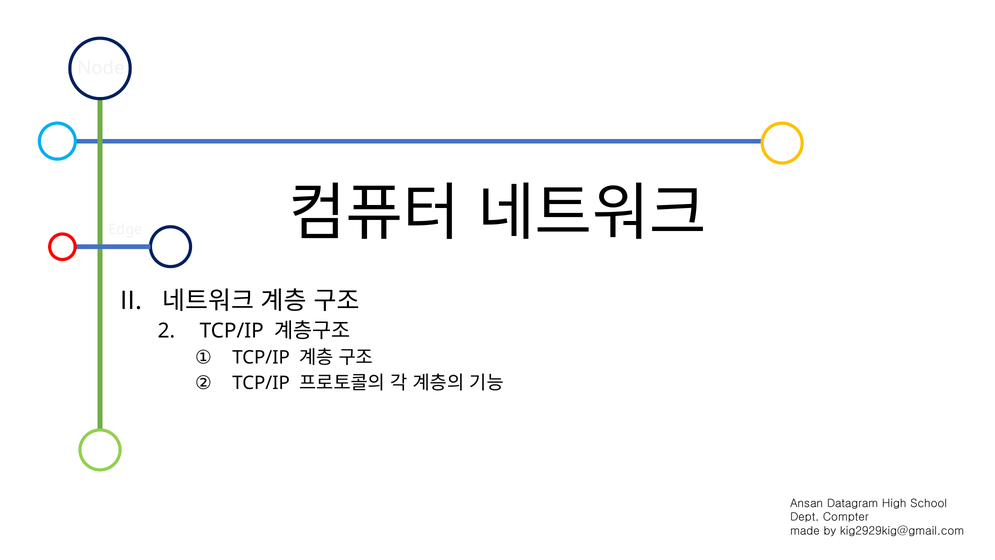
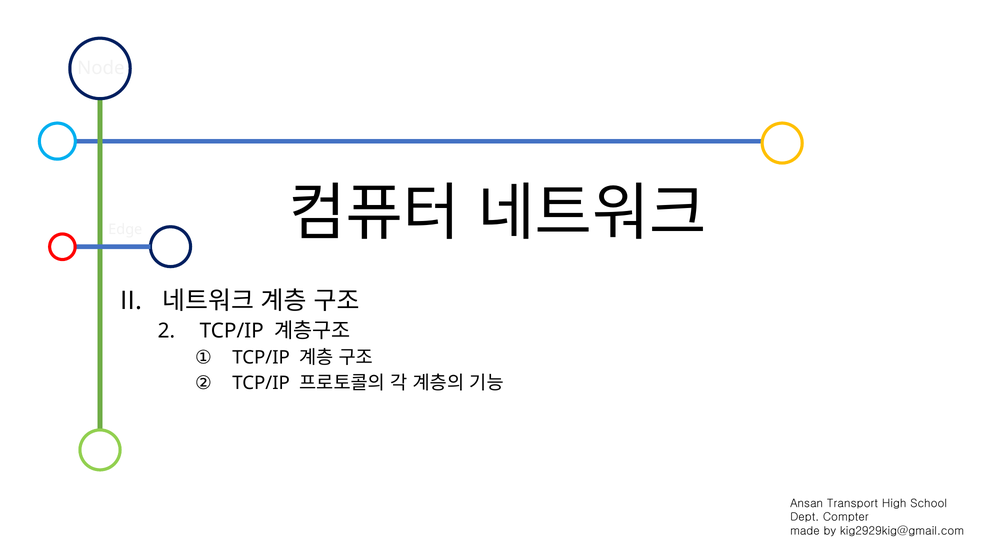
Datagram: Datagram -> Transport
